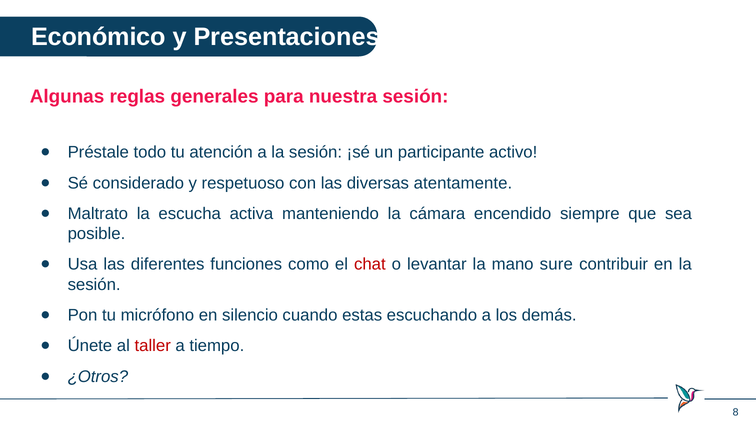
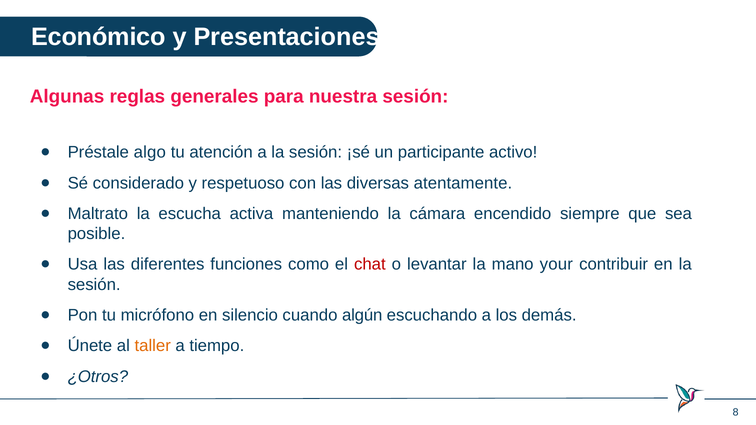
todo: todo -> algo
sure: sure -> your
estas: estas -> algún
taller colour: red -> orange
